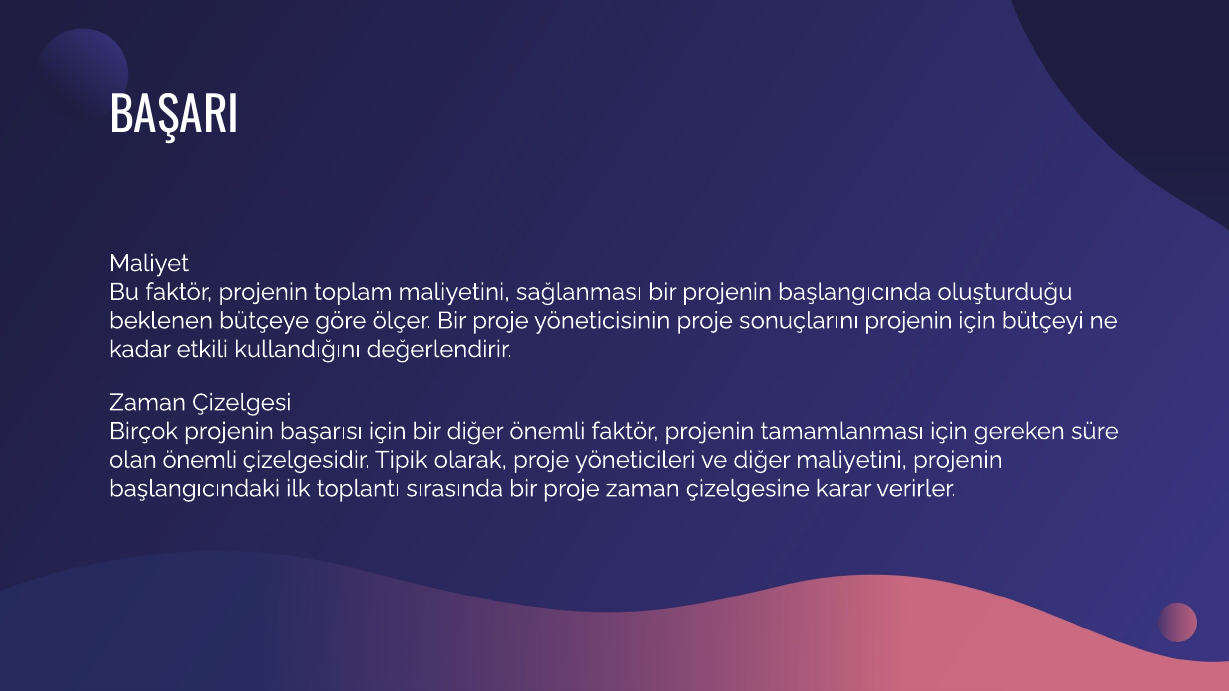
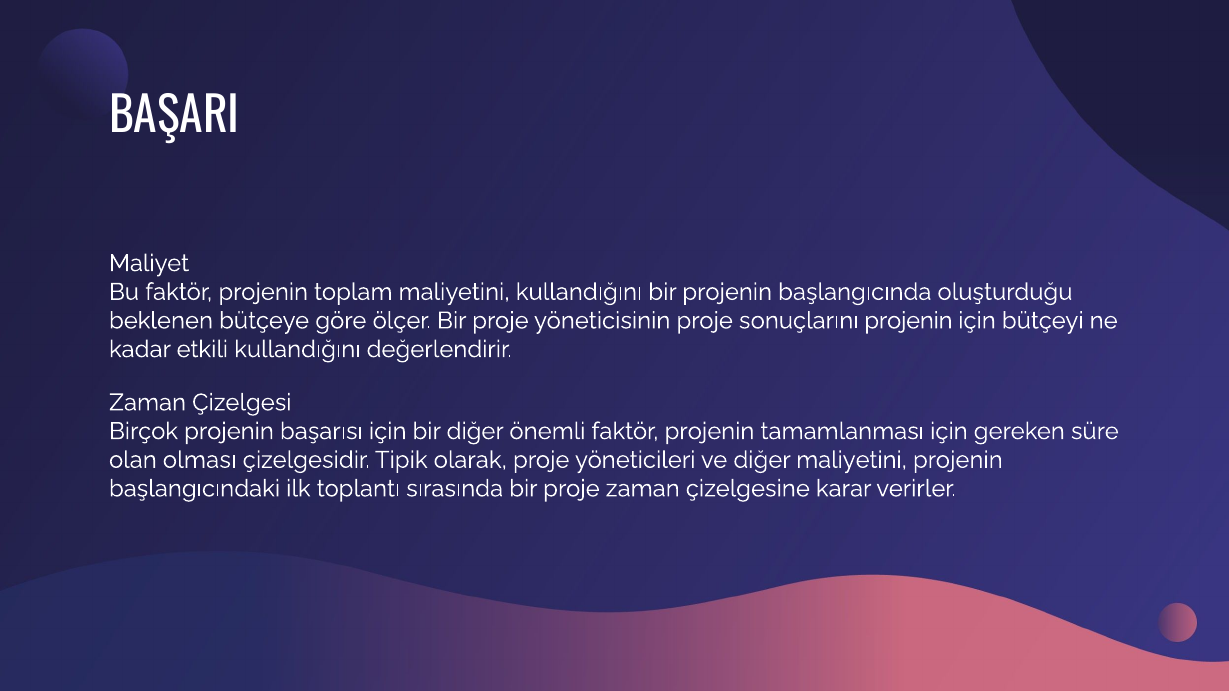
maliyetini sağlanması: sağlanması -> kullandığını
olan önemli: önemli -> olması
